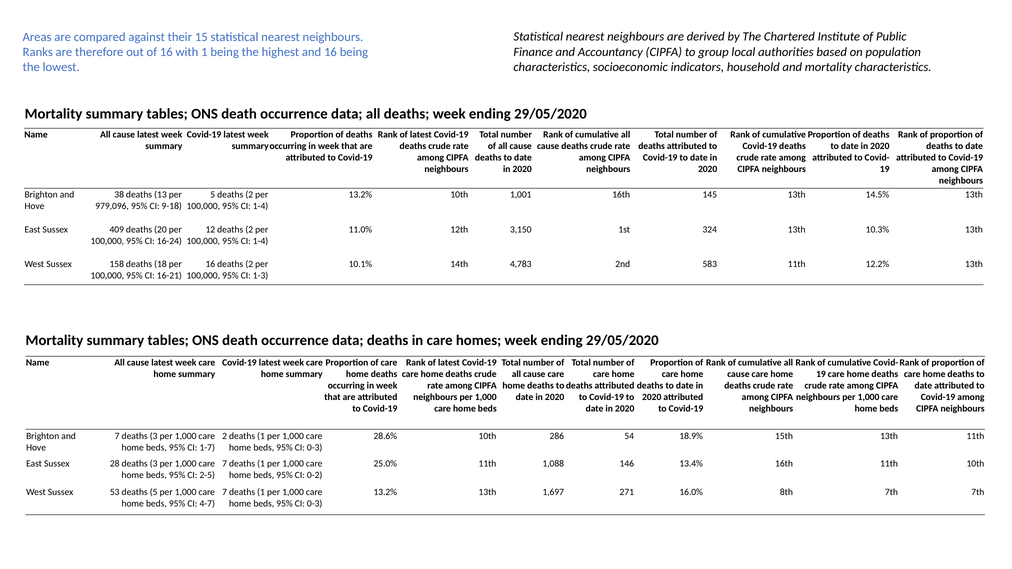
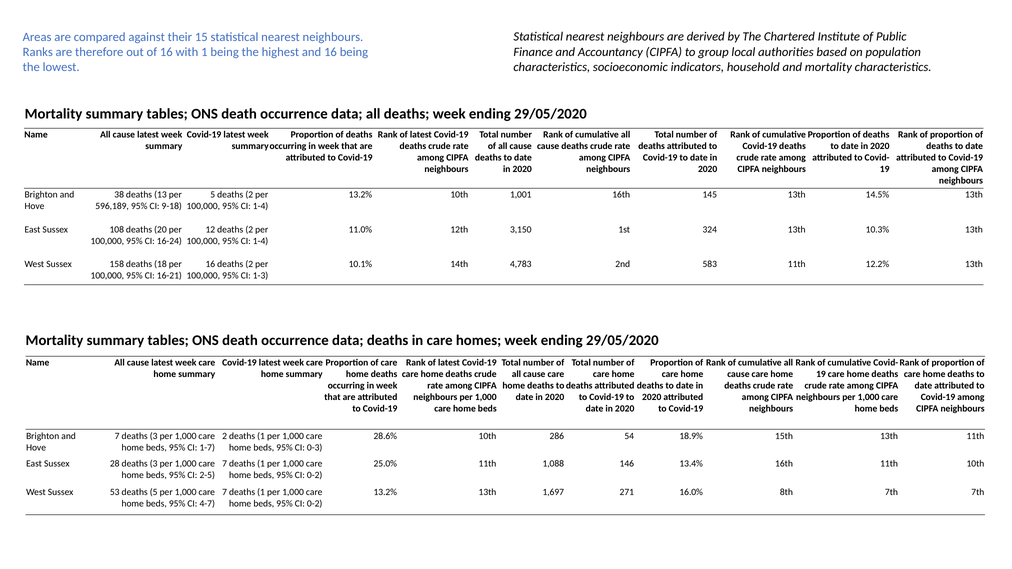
979,096: 979,096 -> 596,189
409: 409 -> 108
0-3 at (315, 504): 0-3 -> 0-2
